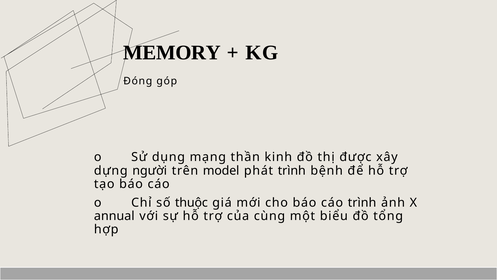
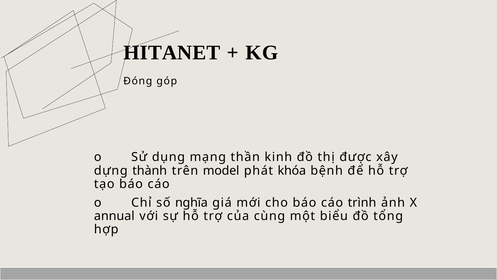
MEMORY: MEMORY -> HITANET
người: người -> thành
phát trình: trình -> khóa
thuộc: thuộc -> nghĩa
